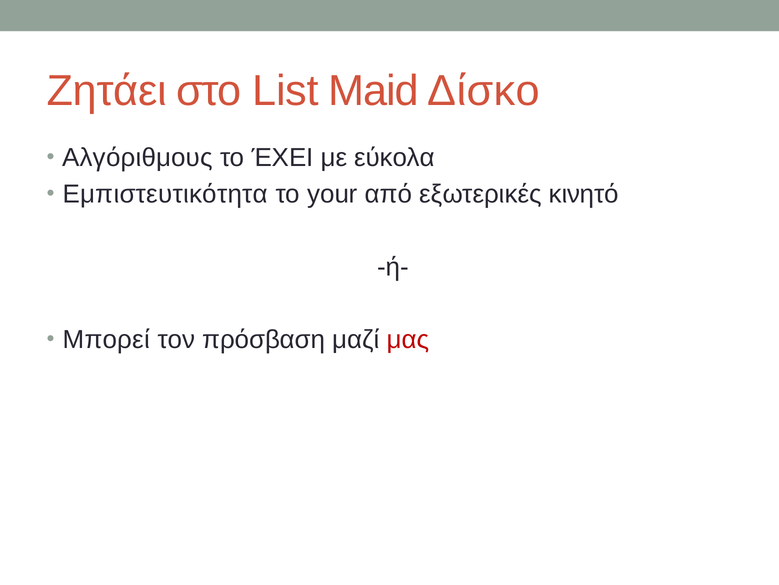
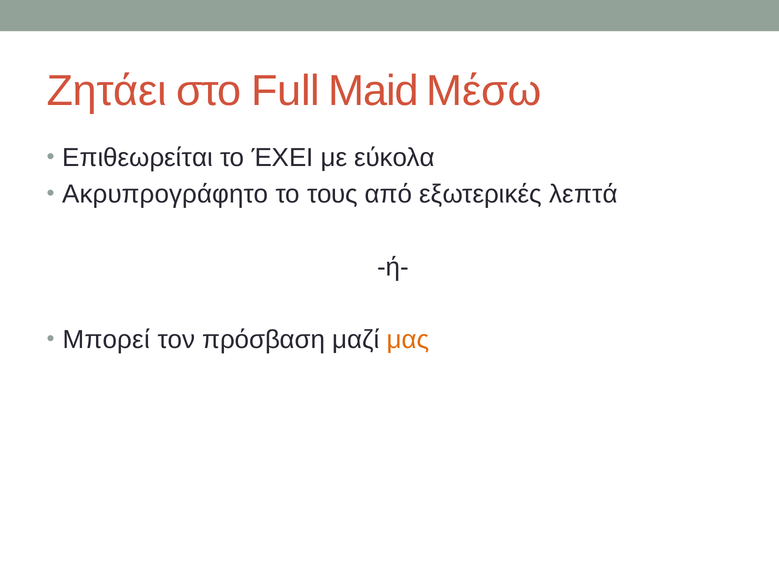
List: List -> Full
Δίσκο: Δίσκο -> Μέσω
Αλγόριθμους: Αλγόριθμους -> Επιθεωρείται
Εμπιστευτικότητα: Εμπιστευτικότητα -> Ακρυπρογράφητο
your: your -> τους
κινητό: κινητό -> λεπτά
μας colour: red -> orange
